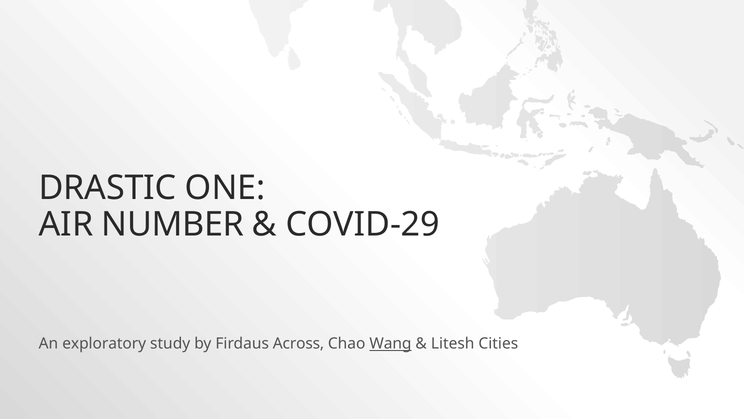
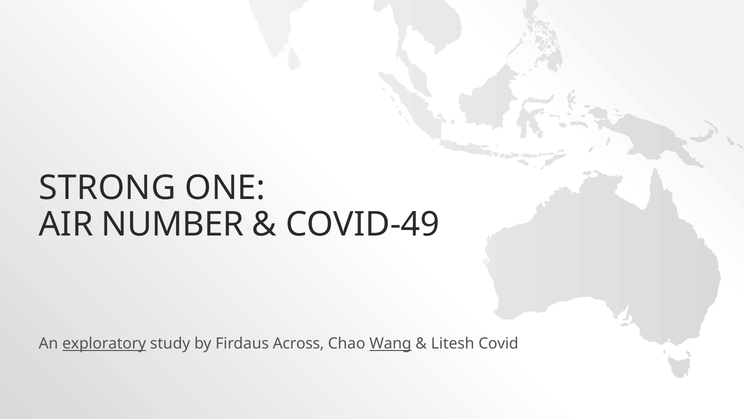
DRASTIC: DRASTIC -> STRONG
COVID-29: COVID-29 -> COVID-49
exploratory underline: none -> present
Cities: Cities -> Covid
